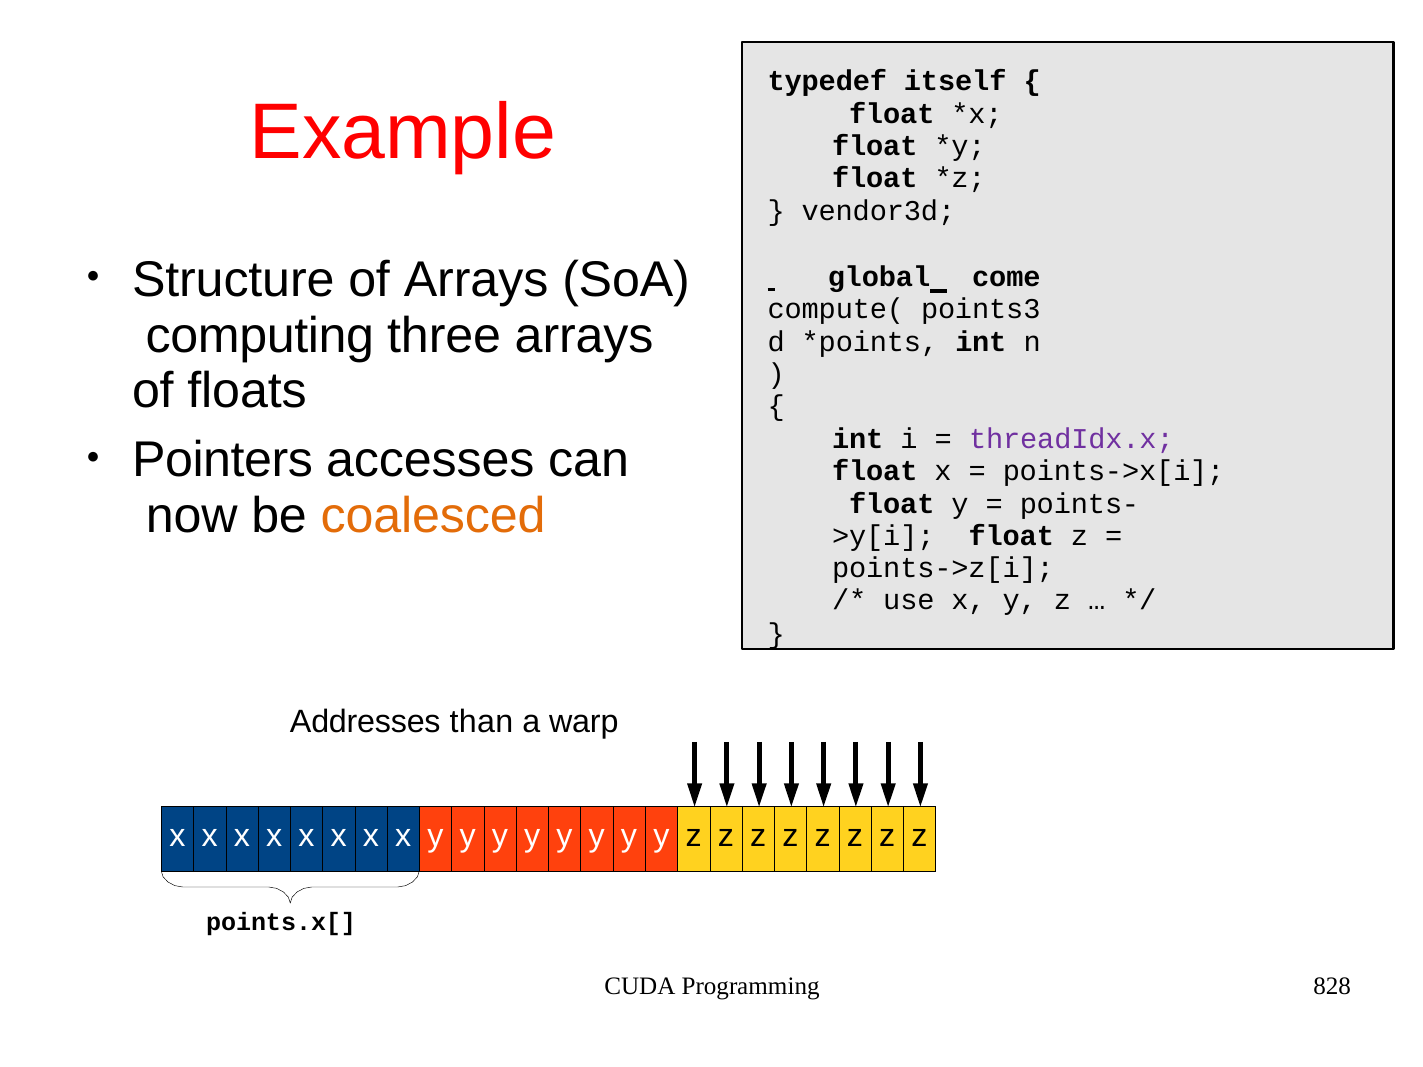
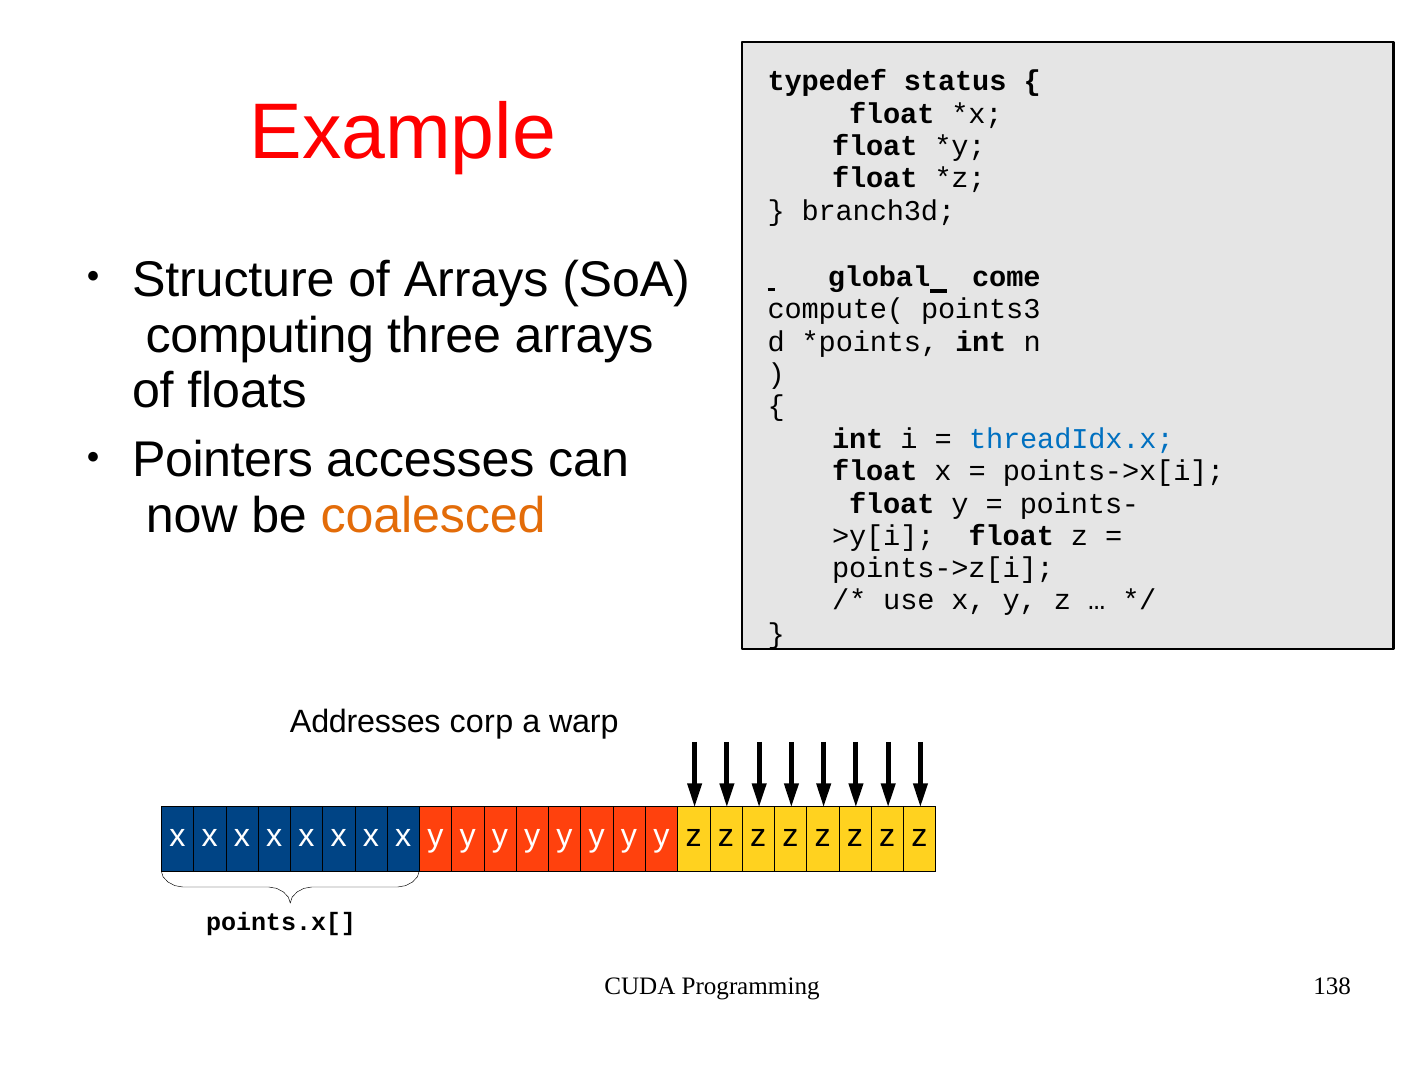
itself: itself -> status
vendor3d: vendor3d -> branch3d
threadIdx.x colour: purple -> blue
than: than -> corp
828: 828 -> 138
